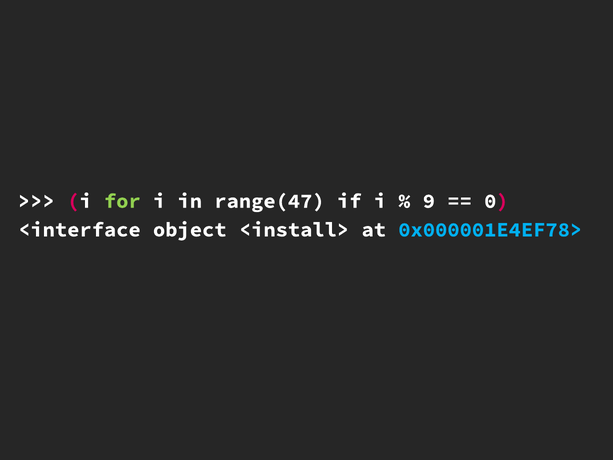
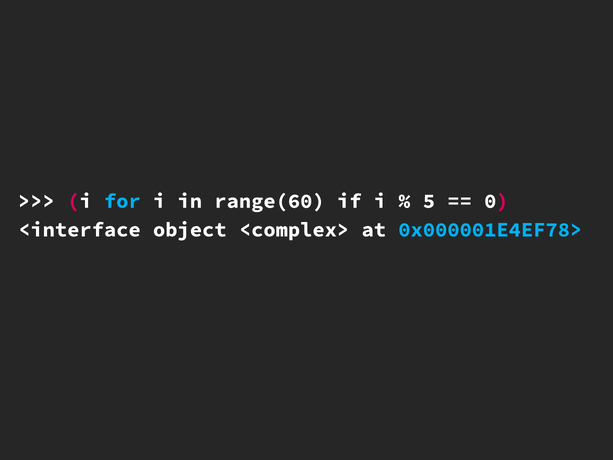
for colour: light green -> light blue
range(47: range(47 -> range(60
9: 9 -> 5
<install>: <install> -> <complex>
